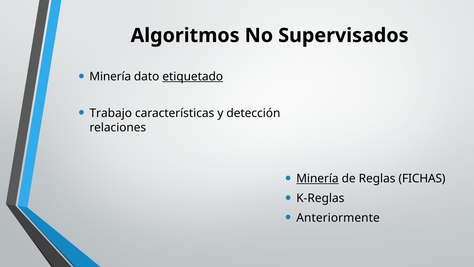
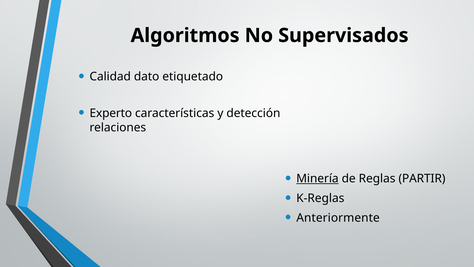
Minería at (110, 76): Minería -> Calidad
etiquetado underline: present -> none
Trabajo: Trabajo -> Experto
FICHAS: FICHAS -> PARTIR
